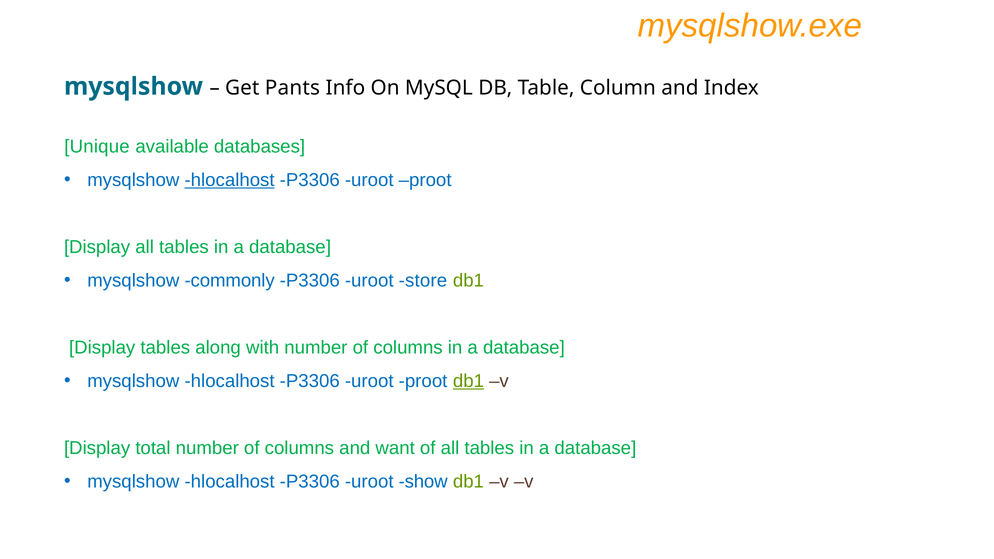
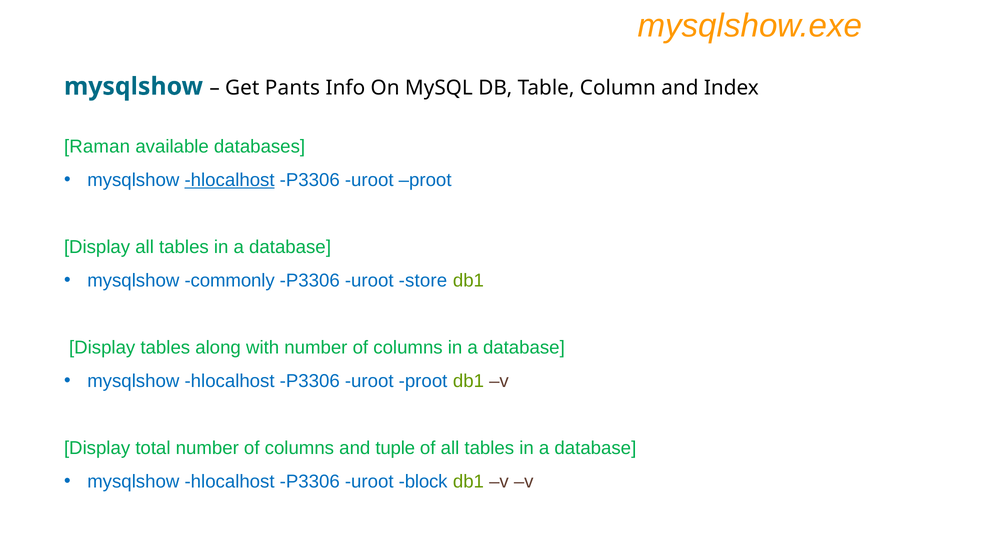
Unique: Unique -> Raman
db1 at (469, 381) underline: present -> none
want: want -> tuple
show: show -> block
